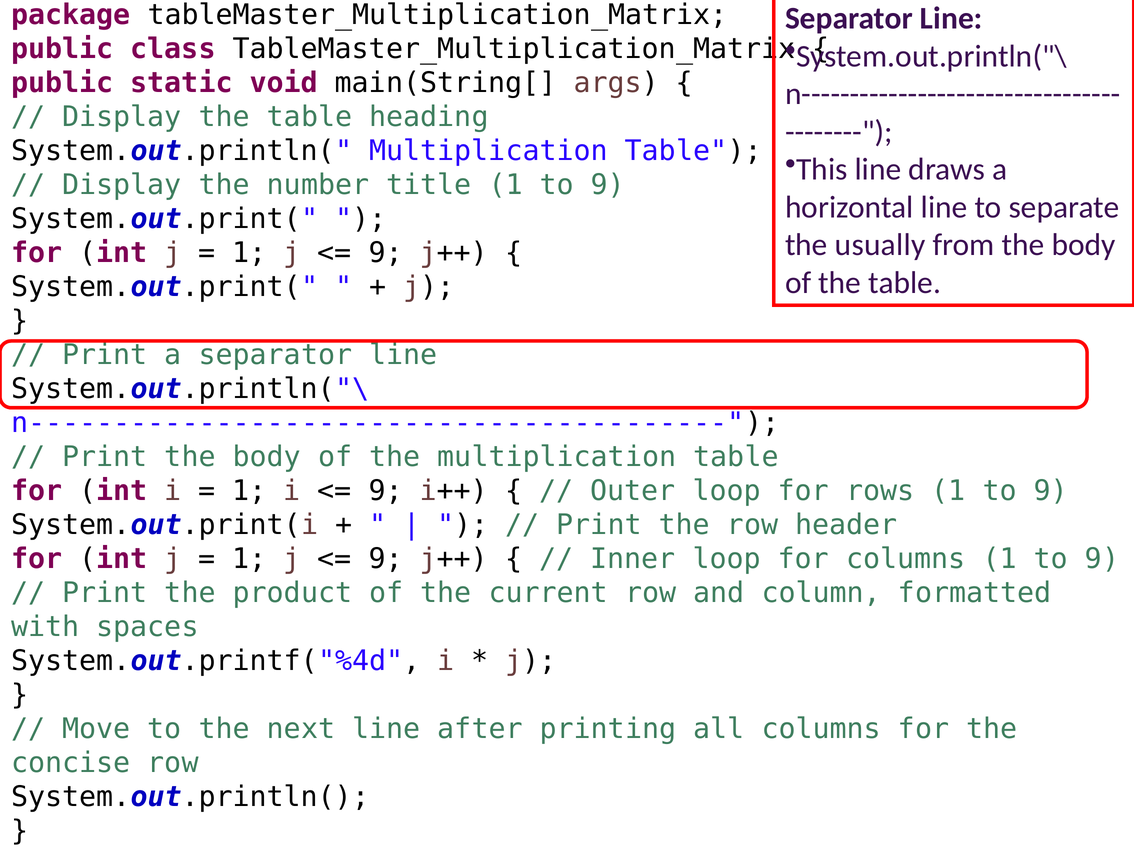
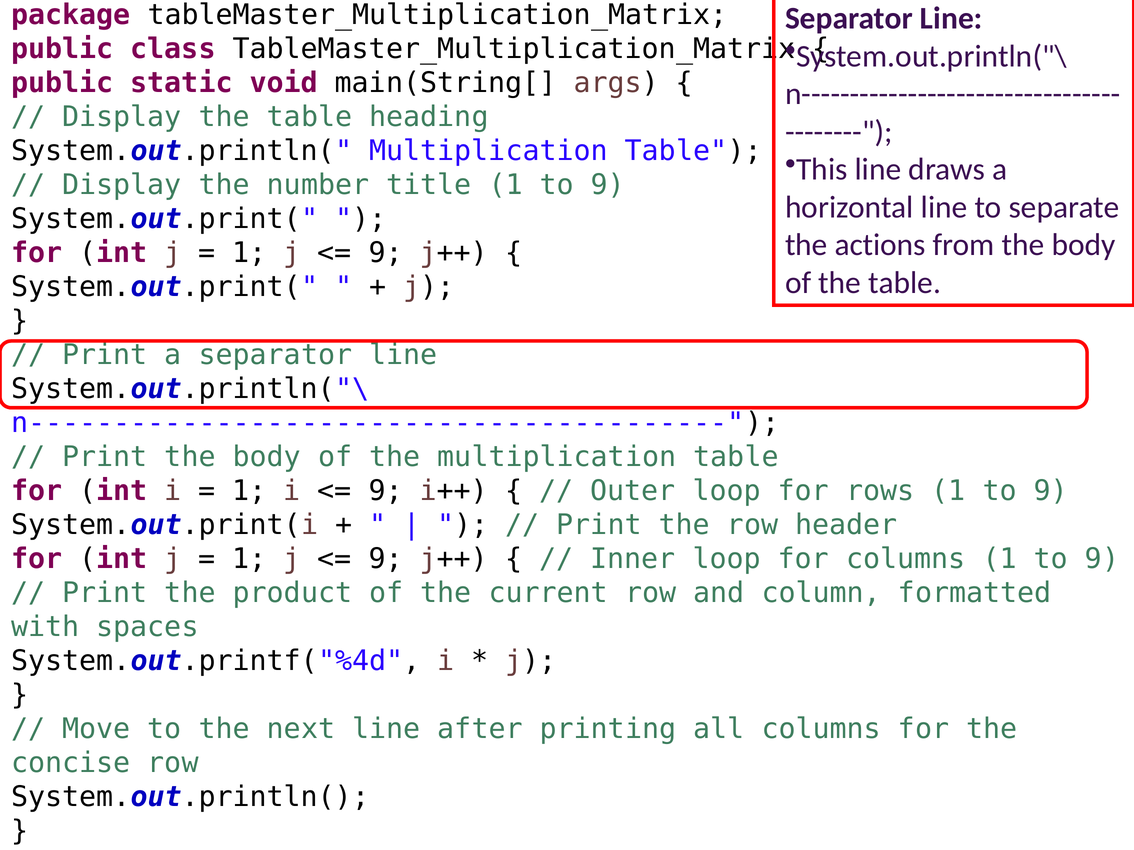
usually: usually -> actions
